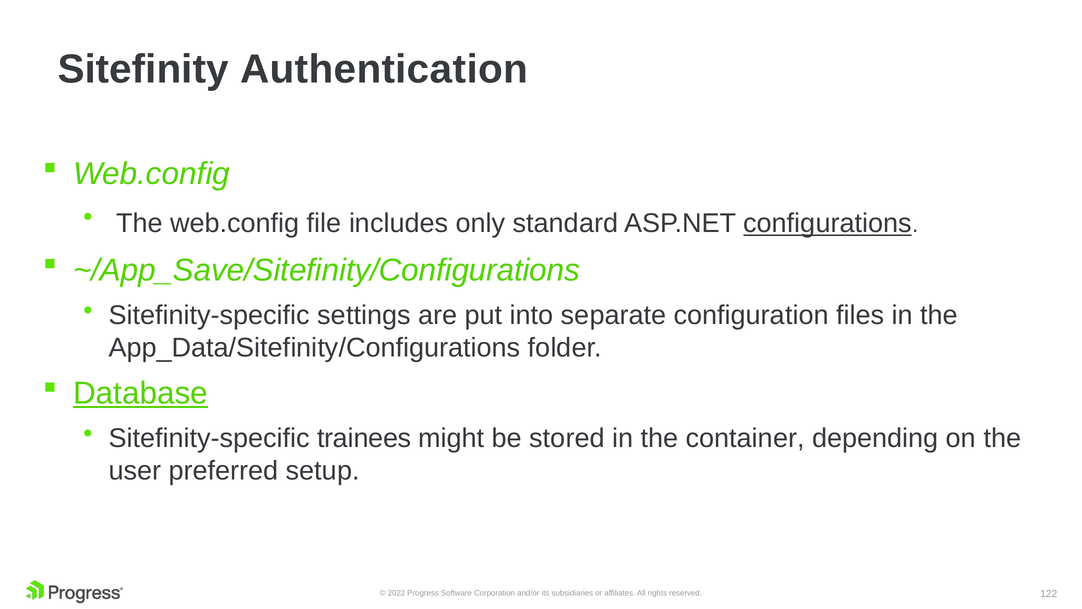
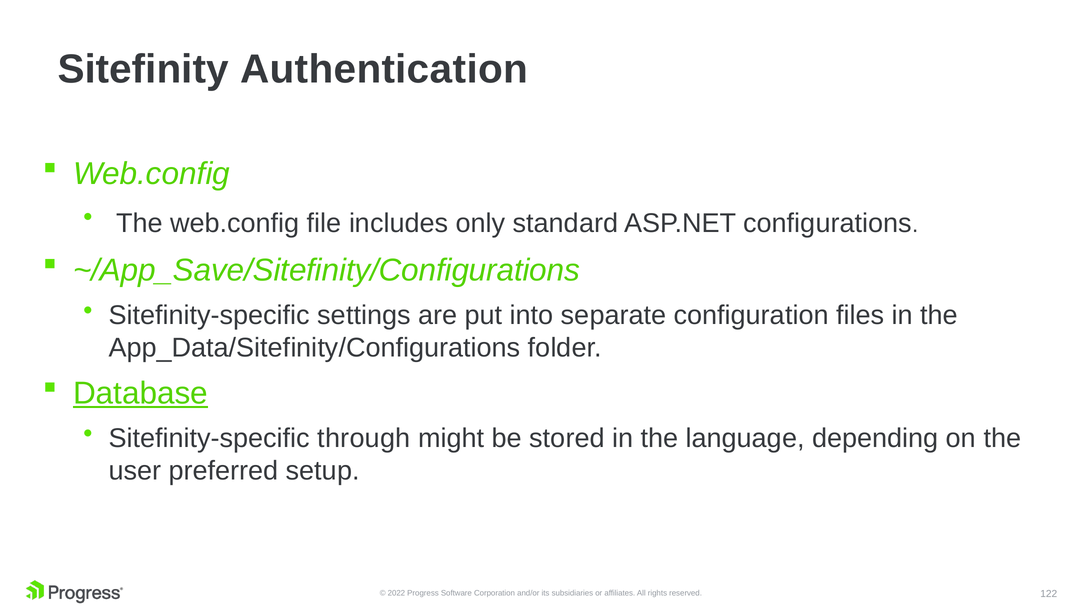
configurations underline: present -> none
trainees: trainees -> through
container: container -> language
